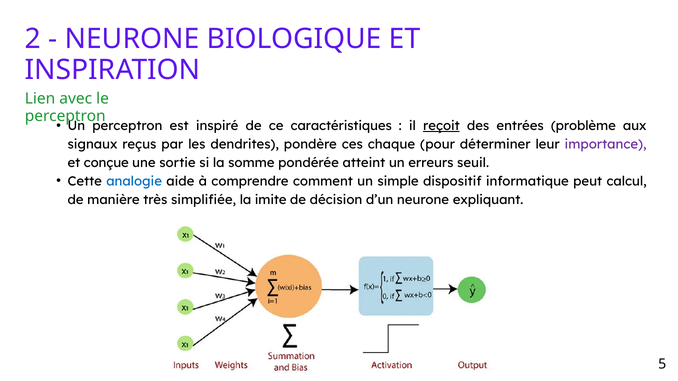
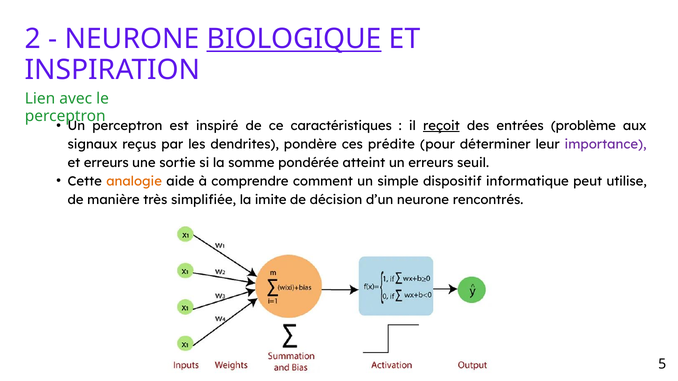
BIOLOGIQUE underline: none -> present
chaque: chaque -> prédite
et conçue: conçue -> erreurs
analogie colour: blue -> orange
calcul: calcul -> utilise
expliquant: expliquant -> rencontrés
